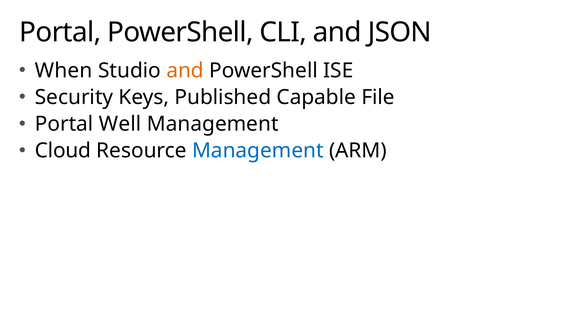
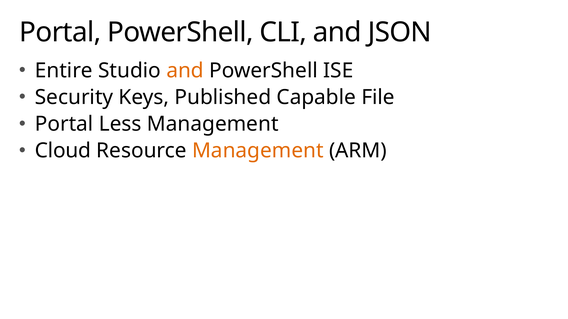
When: When -> Entire
Well: Well -> Less
Management at (258, 151) colour: blue -> orange
